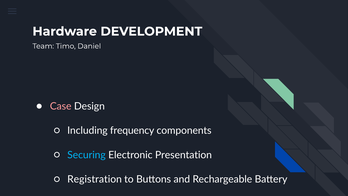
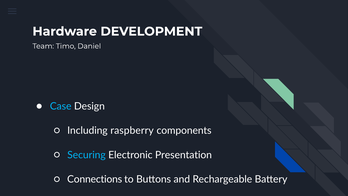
Case colour: pink -> light blue
frequency: frequency -> raspberry
Registration: Registration -> Connections
